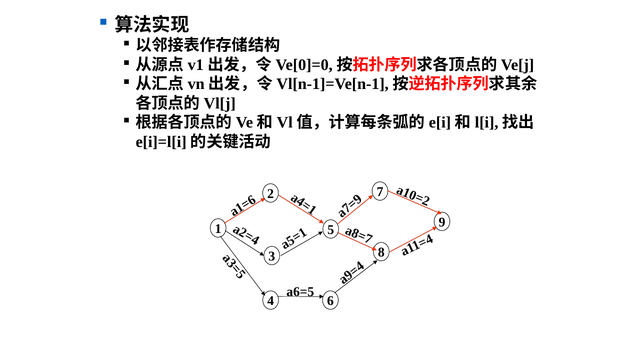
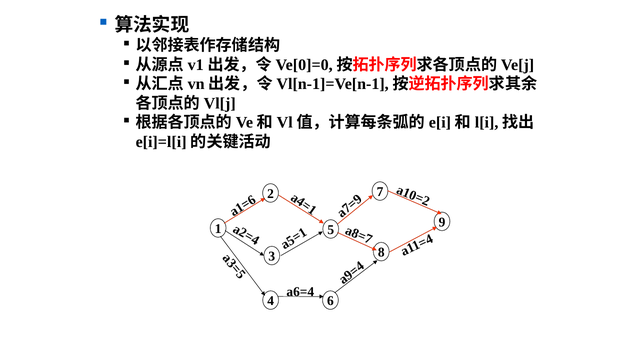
a6=5: a6=5 -> a6=4
